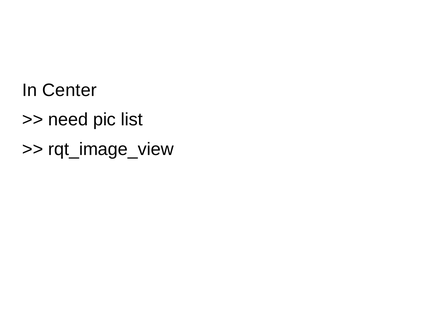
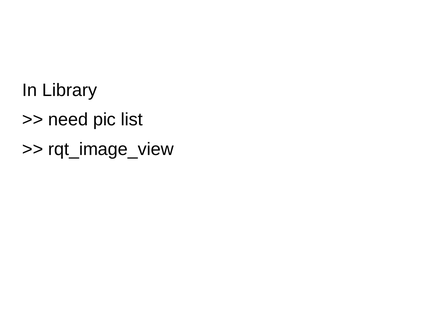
Center: Center -> Library
